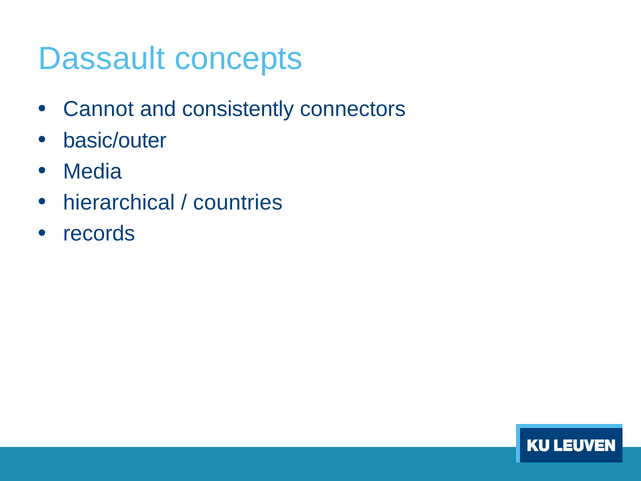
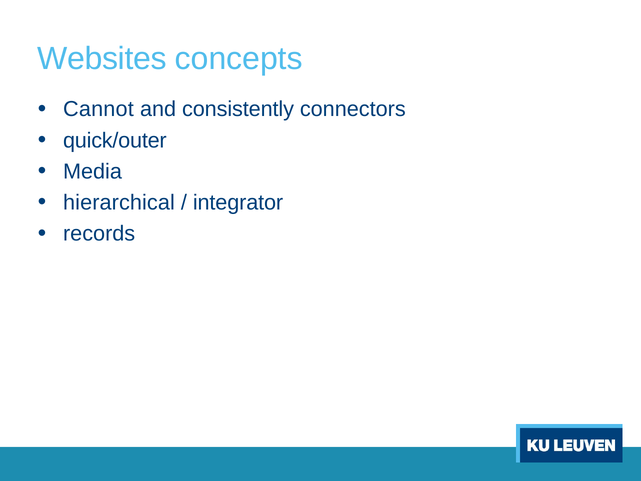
Dassault: Dassault -> Websites
basic/outer: basic/outer -> quick/outer
countries: countries -> integrator
